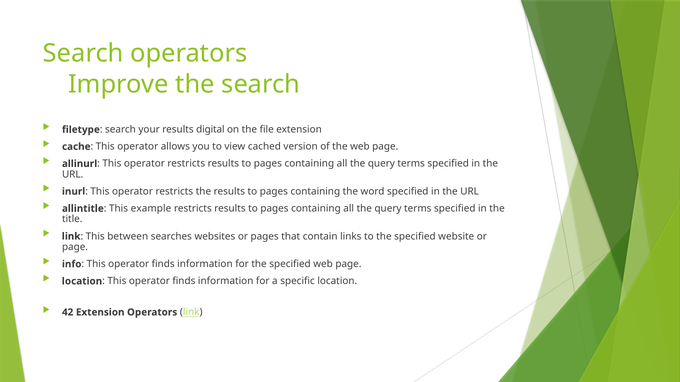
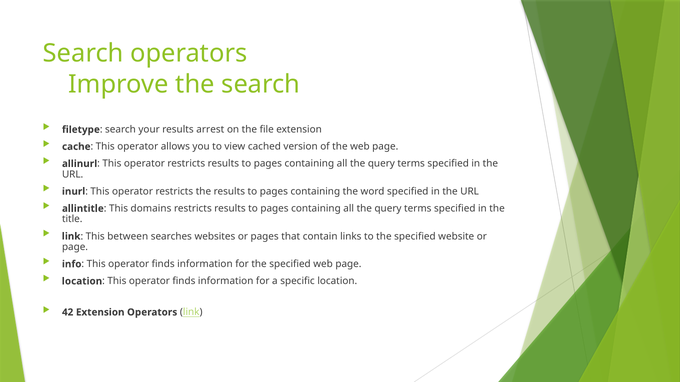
digital: digital -> arrest
example: example -> domains
